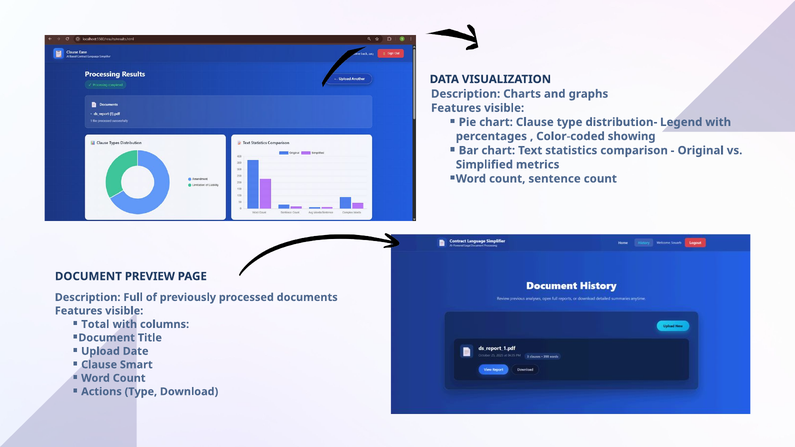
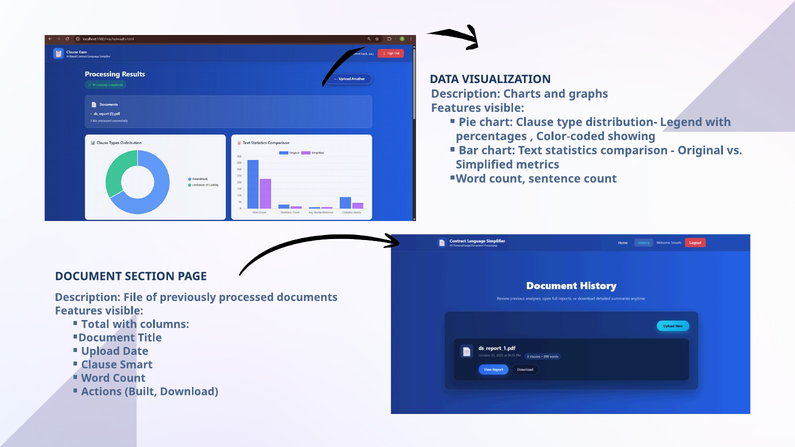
PREVIEW: PREVIEW -> SECTION
Full: Full -> File
Actions Type: Type -> Built
